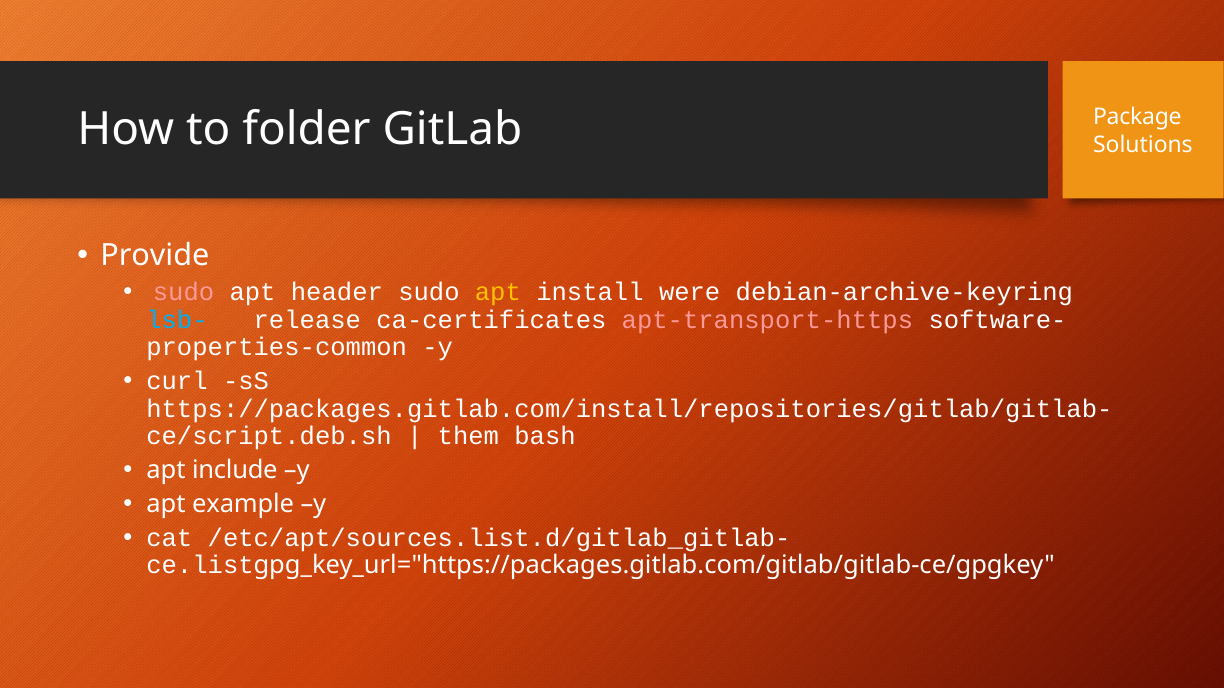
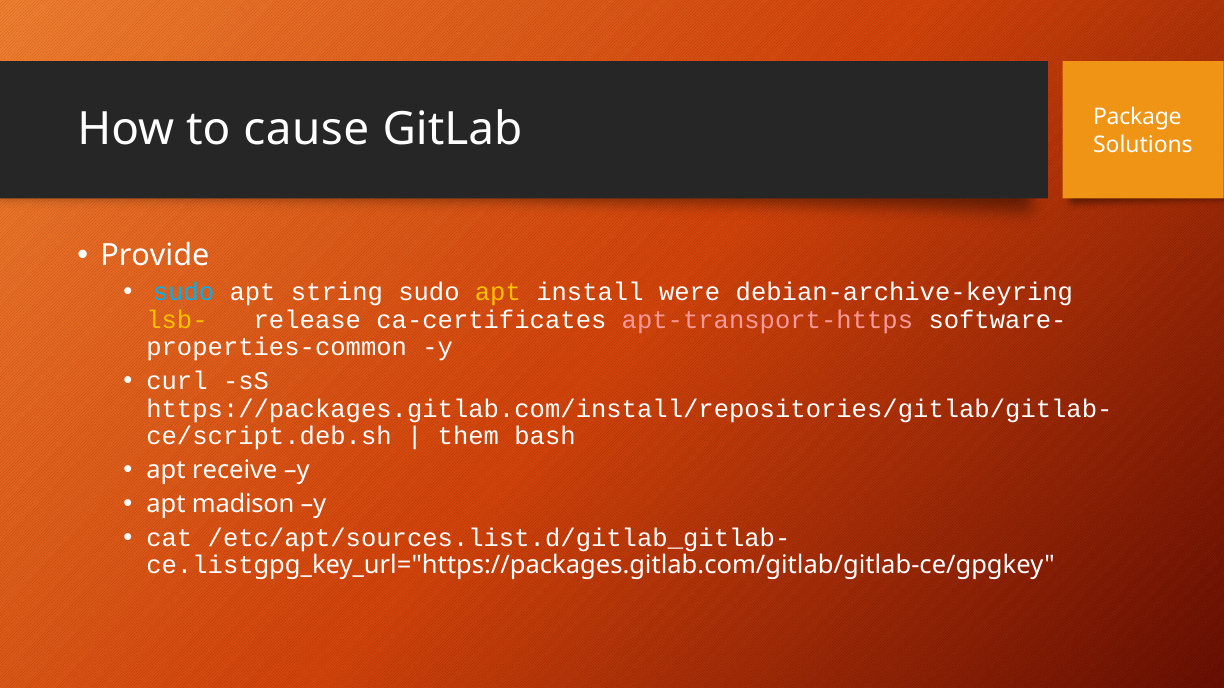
folder: folder -> cause
sudo at (184, 292) colour: pink -> light blue
header: header -> string
lsb- colour: light blue -> yellow
include: include -> receive
example: example -> madison
